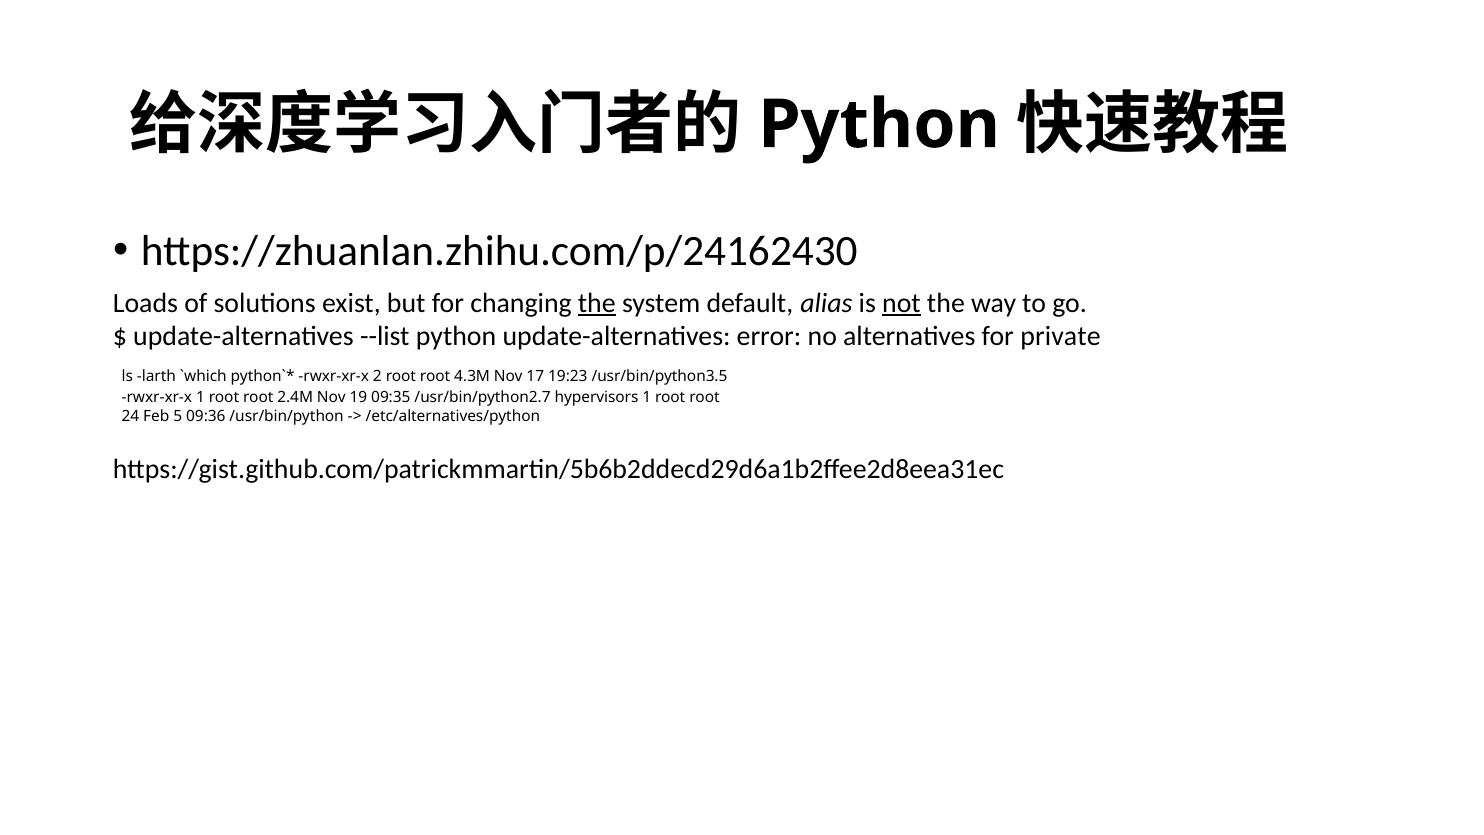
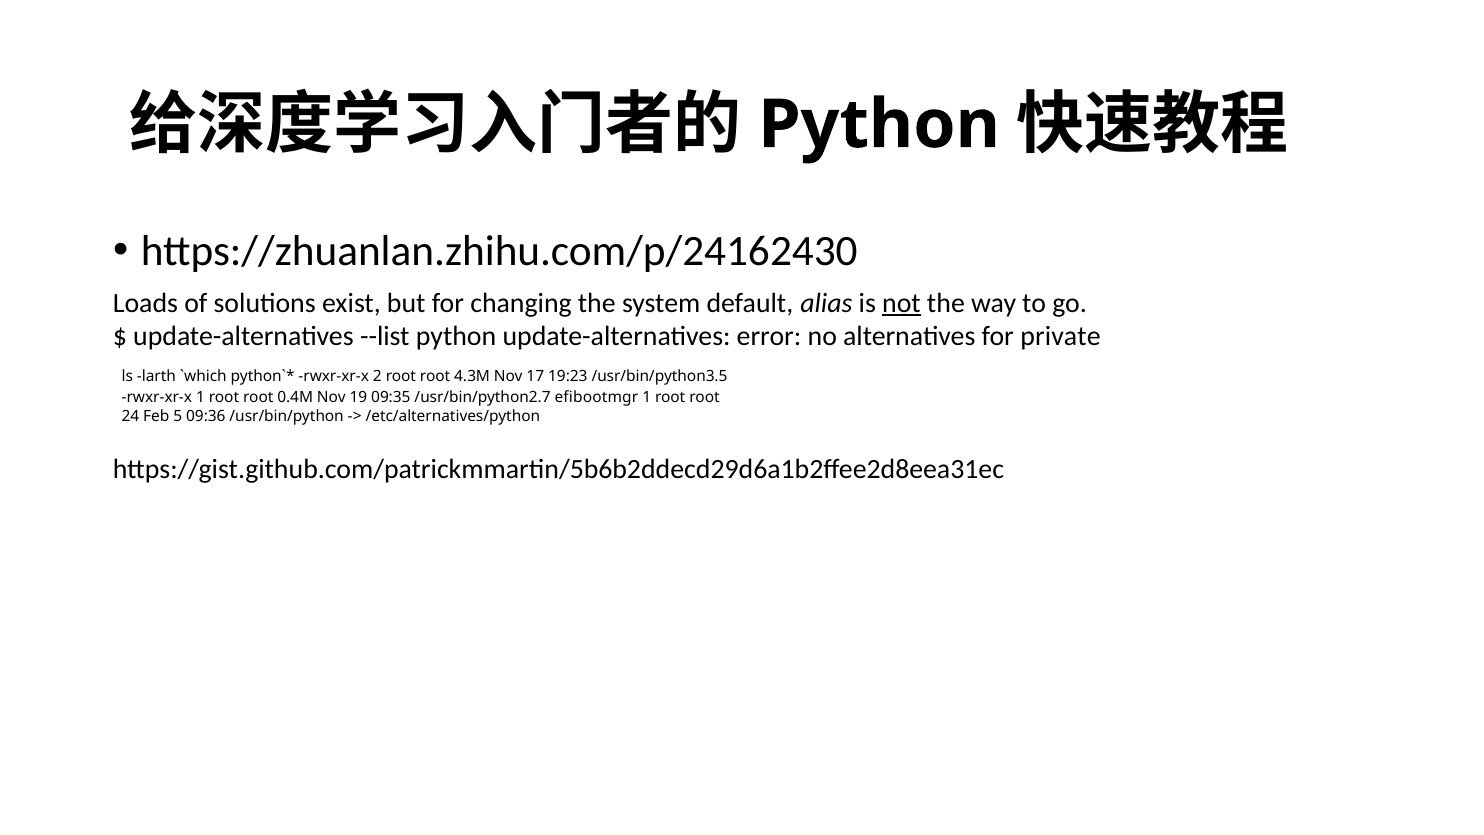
the at (597, 303) underline: present -> none
2.4M: 2.4M -> 0.4M
hypervisors: hypervisors -> efibootmgr
